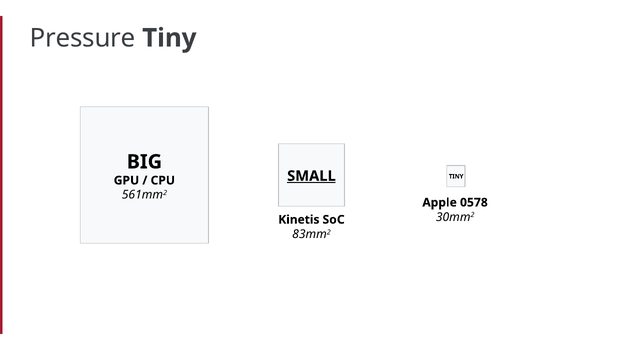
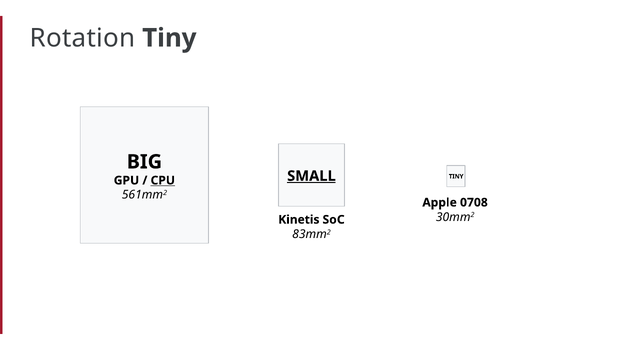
Pressure: Pressure -> Rotation
CPU underline: none -> present
0578: 0578 -> 0708
